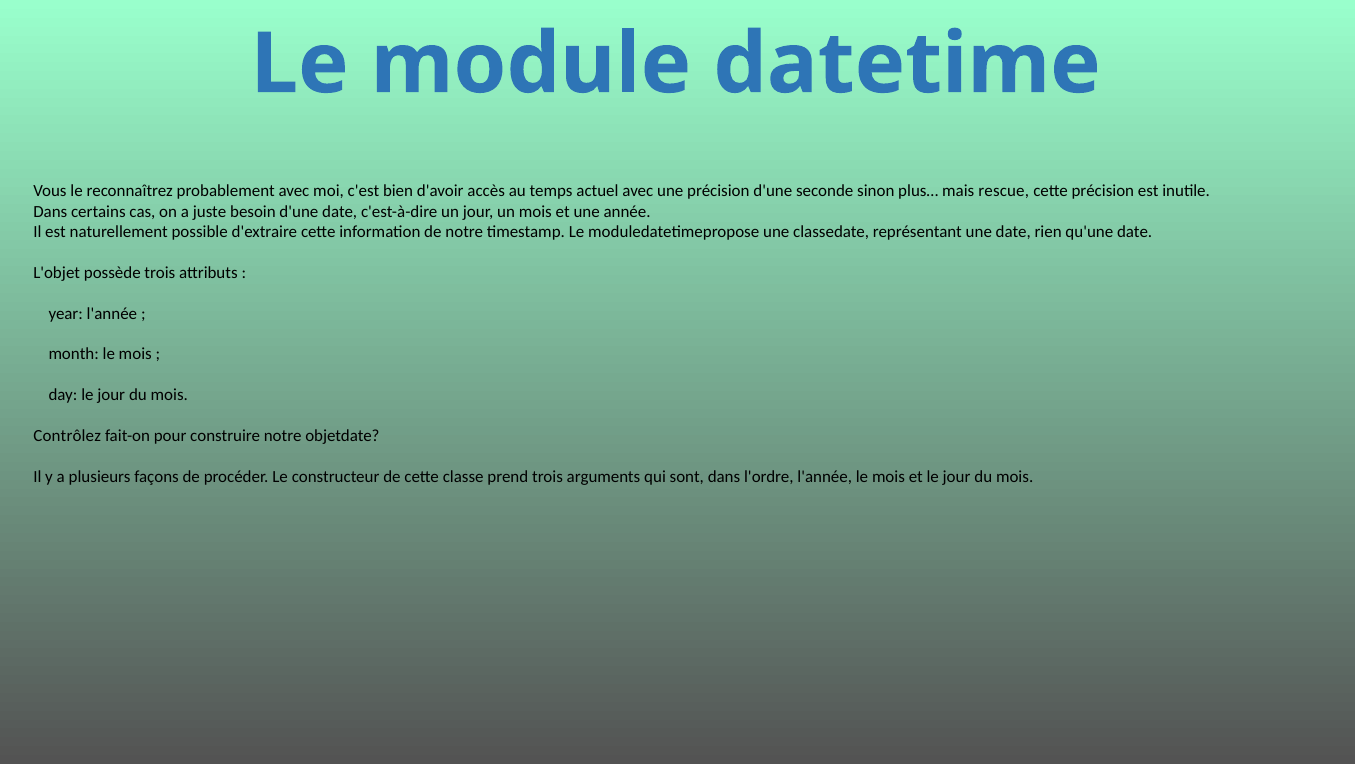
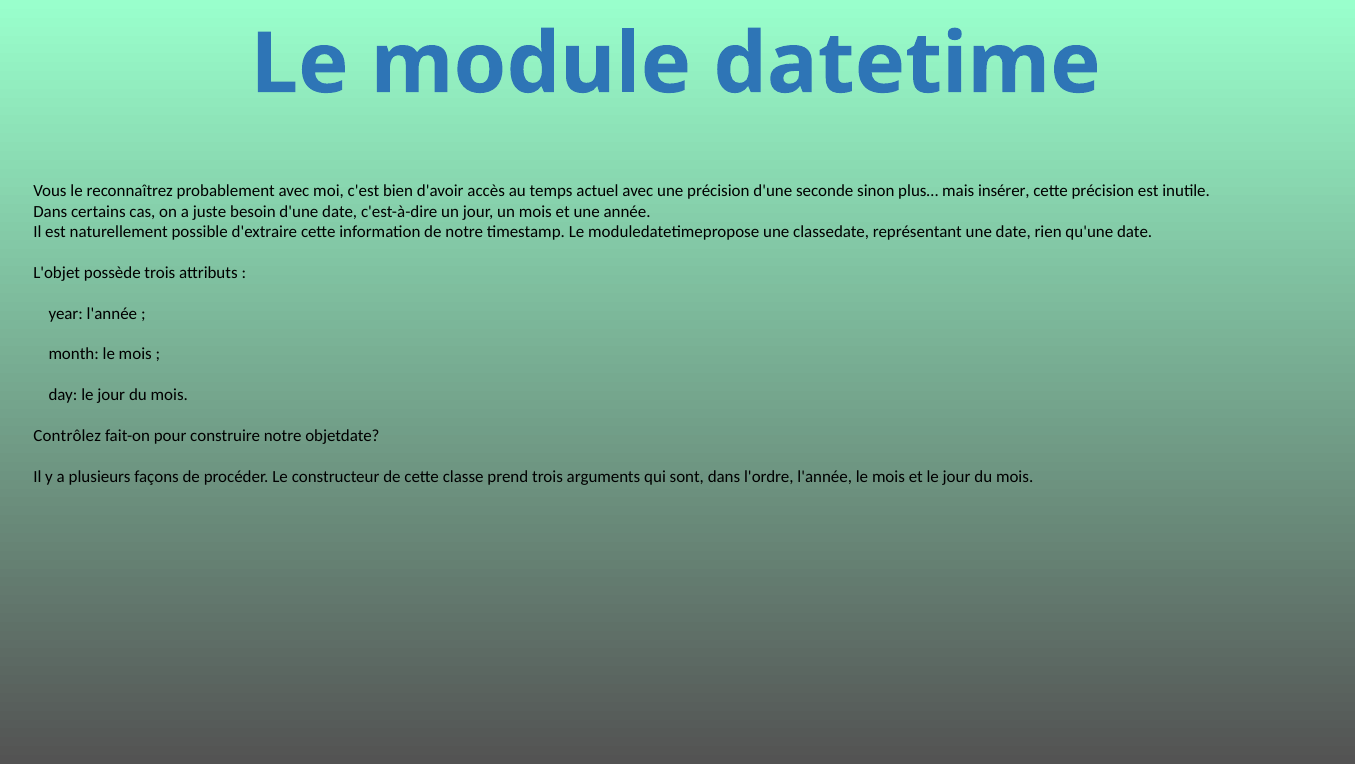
rescue: rescue -> insérer
